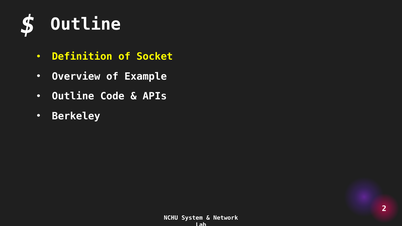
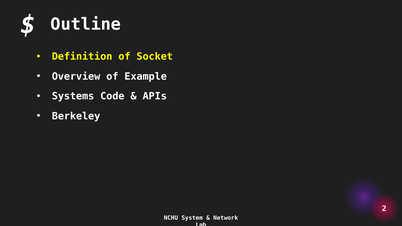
Outline at (73, 96): Outline -> Systems
